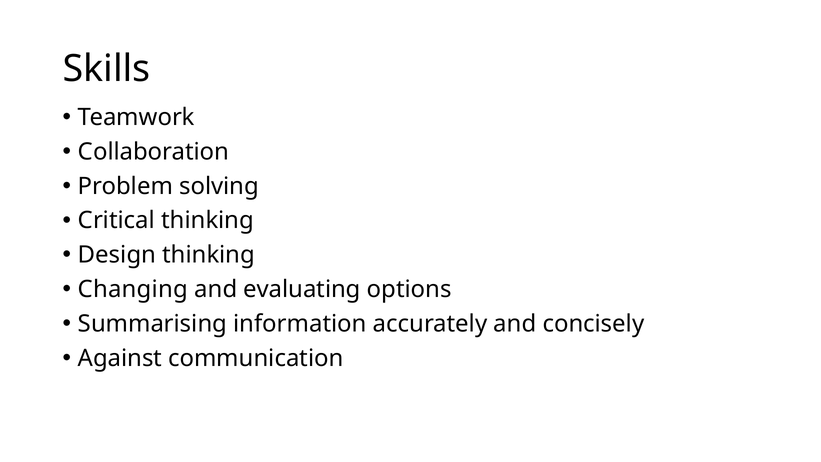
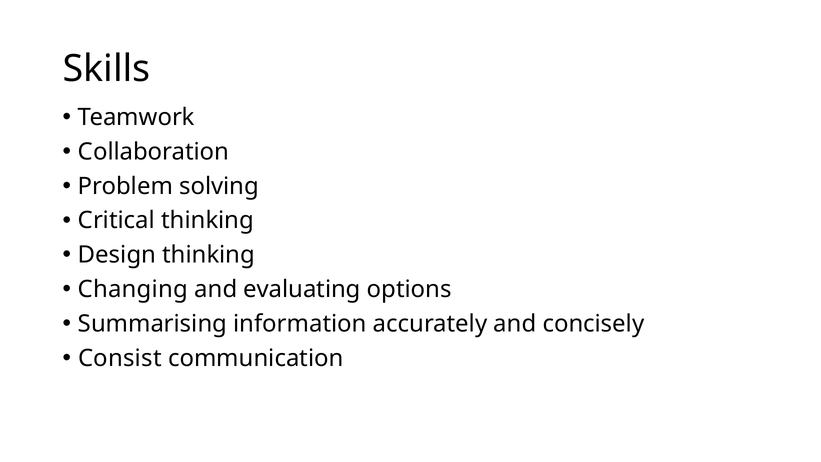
Against: Against -> Consist
